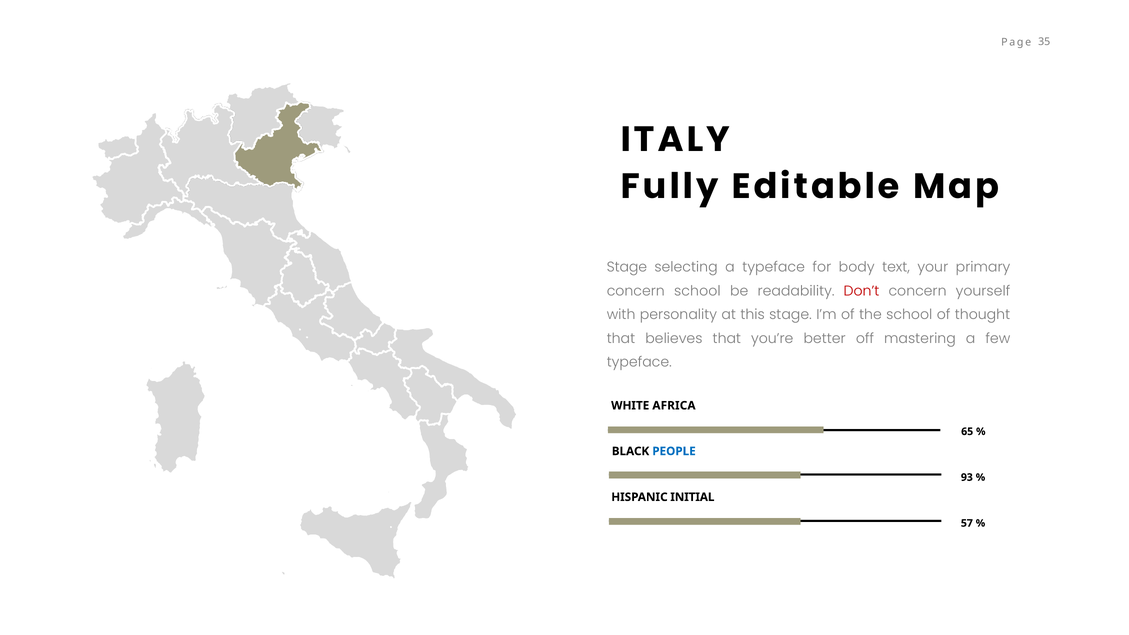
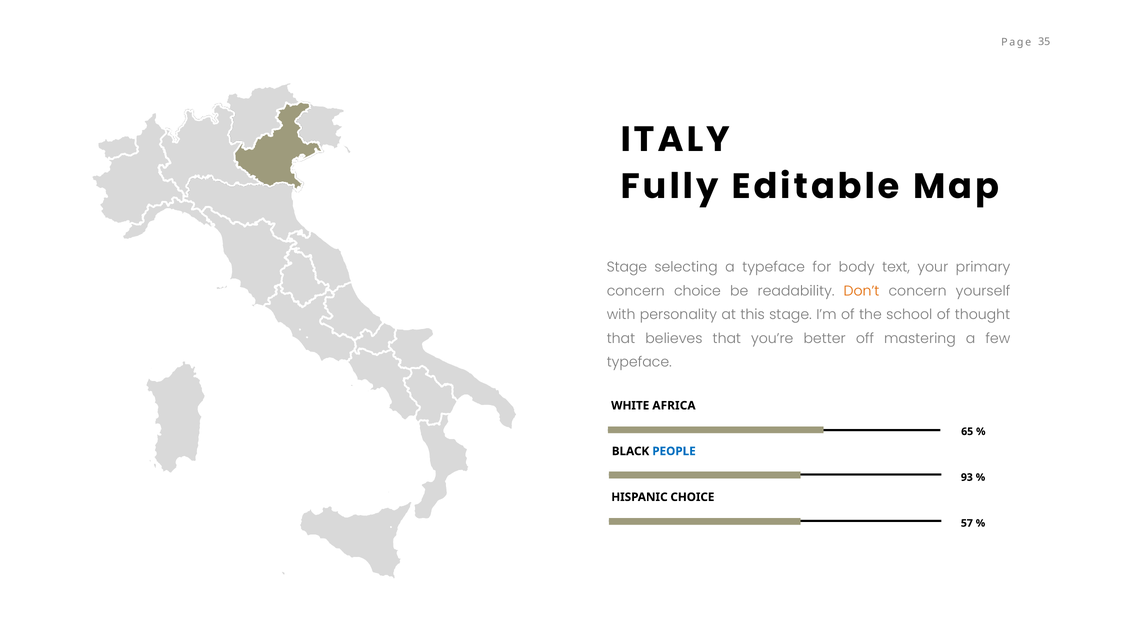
concern school: school -> choice
Don’t colour: red -> orange
HISPANIC INITIAL: INITIAL -> CHOICE
